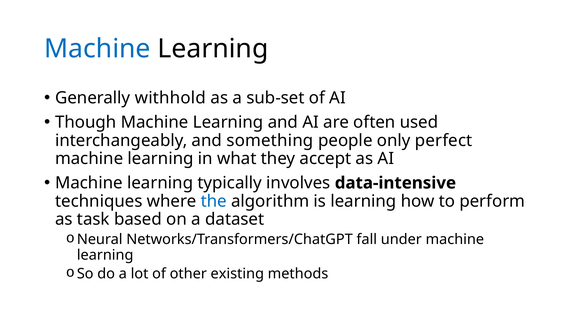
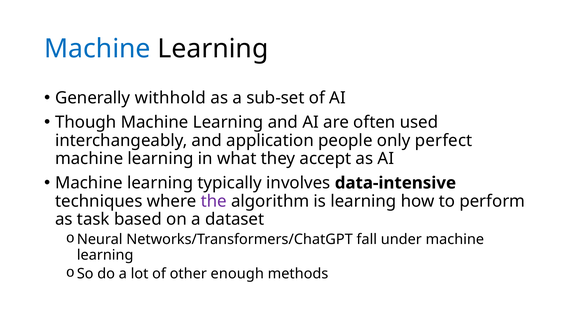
something: something -> application
the colour: blue -> purple
existing: existing -> enough
